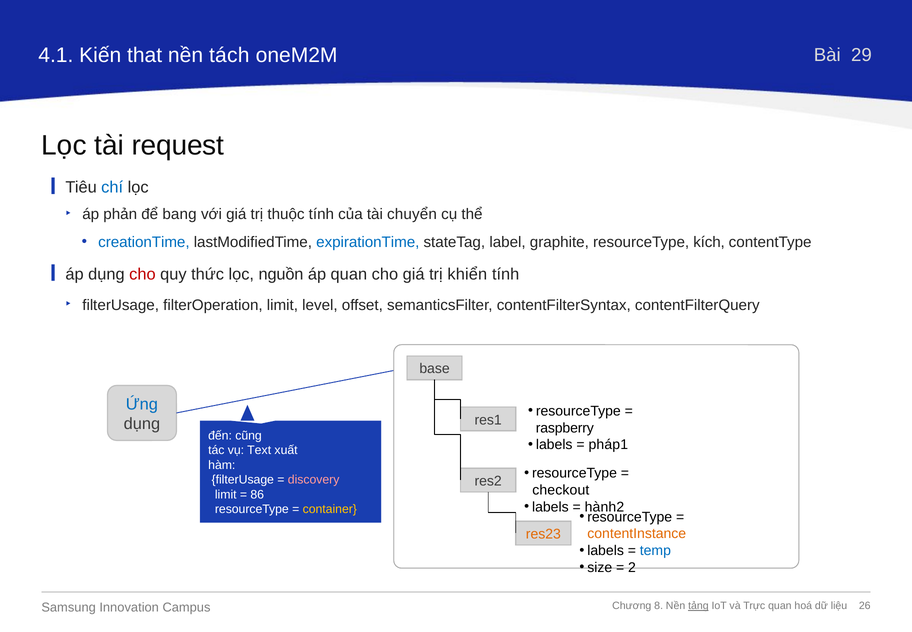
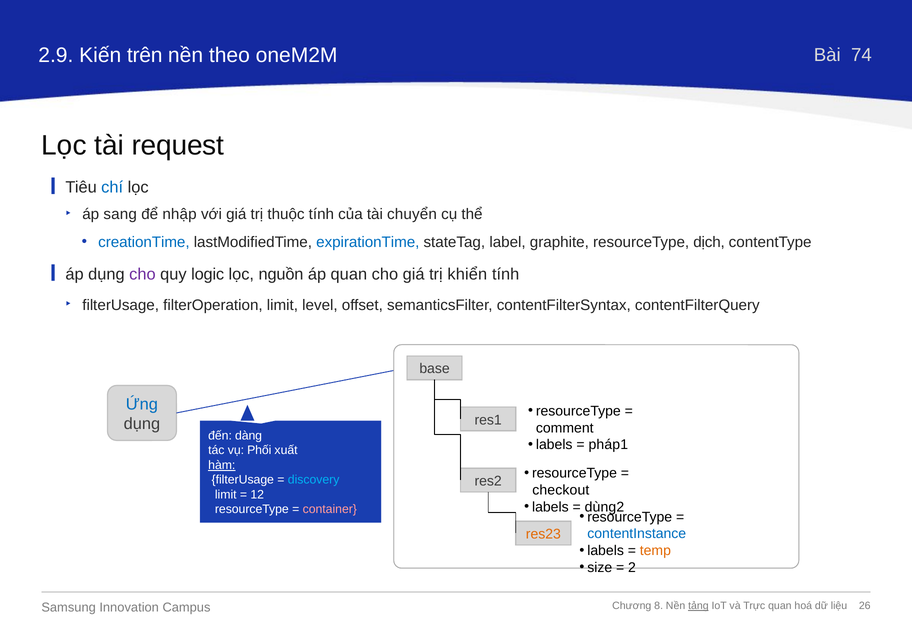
4.1: 4.1 -> 2.9
that: that -> trên
tách: tách -> theo
29: 29 -> 74
phản: phản -> sang
bang: bang -> nhập
kích: kích -> dịch
cho at (142, 274) colour: red -> purple
thức: thức -> logic
raspberry: raspberry -> comment
cũng: cũng -> dàng
Text: Text -> Phối
hàm underline: none -> present
discovery colour: pink -> light blue
86: 86 -> 12
hành2: hành2 -> dùng2
container colour: yellow -> pink
contentInstance colour: orange -> blue
temp colour: blue -> orange
